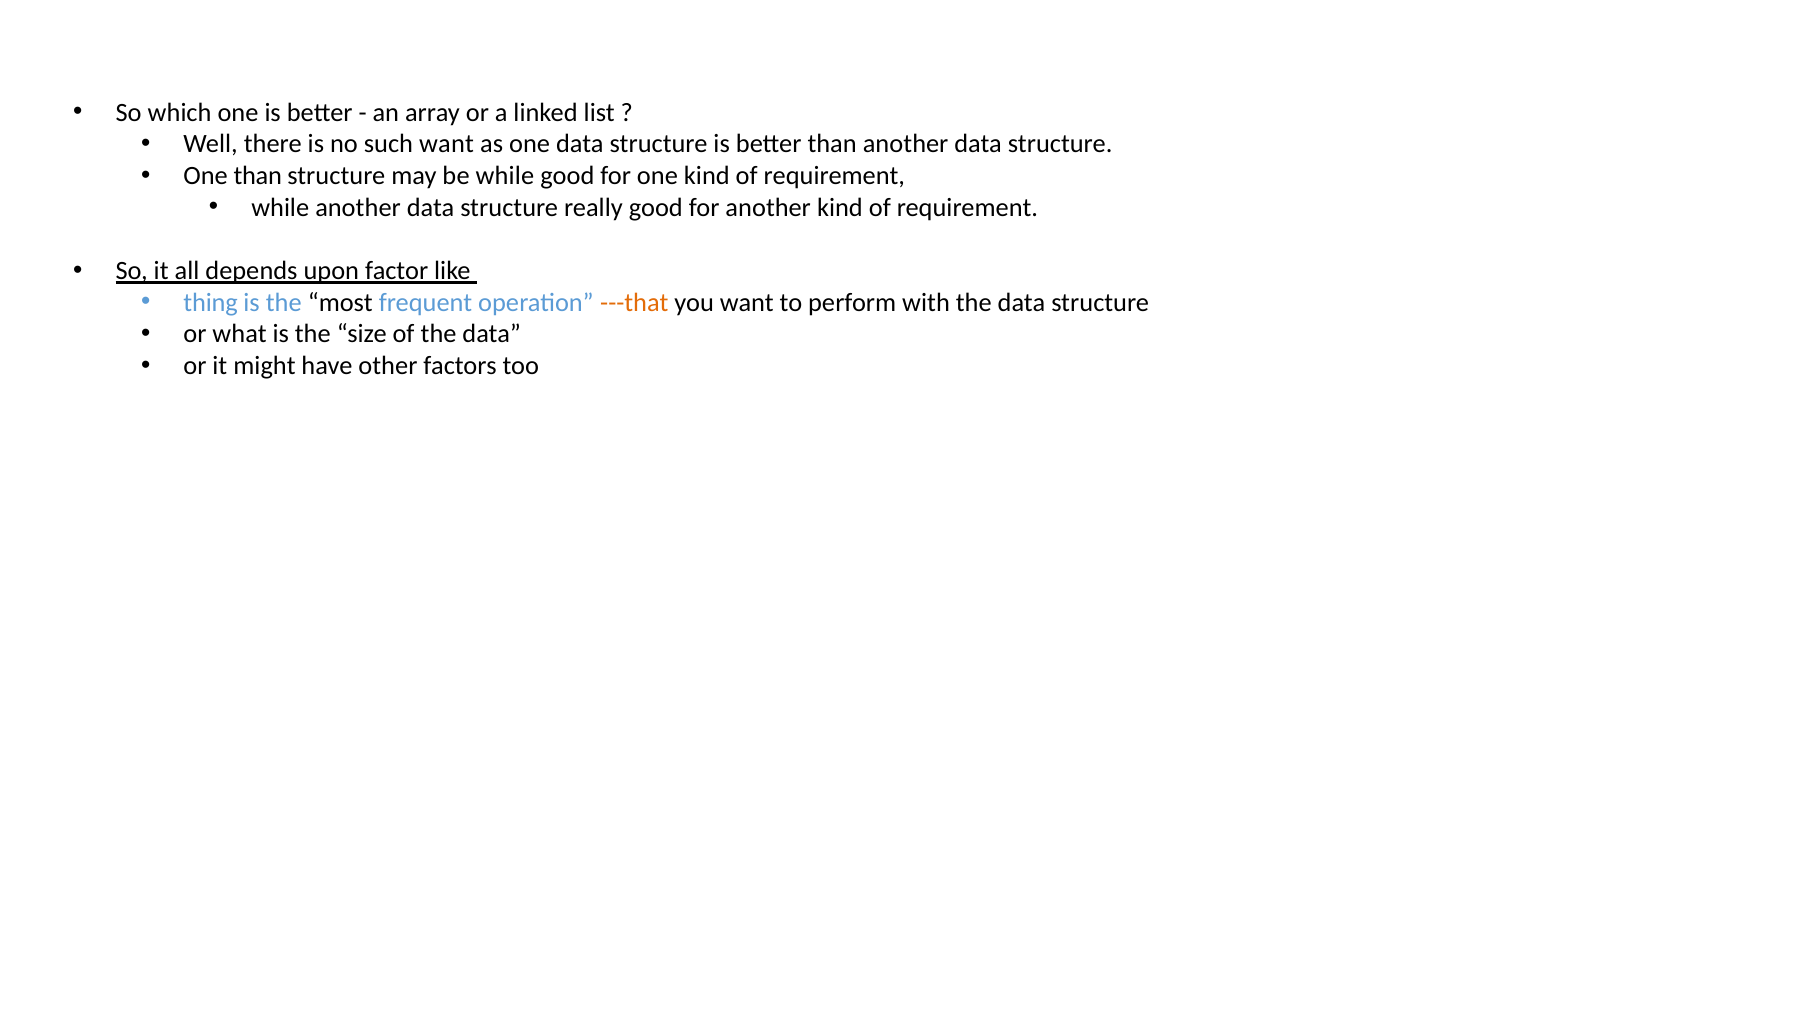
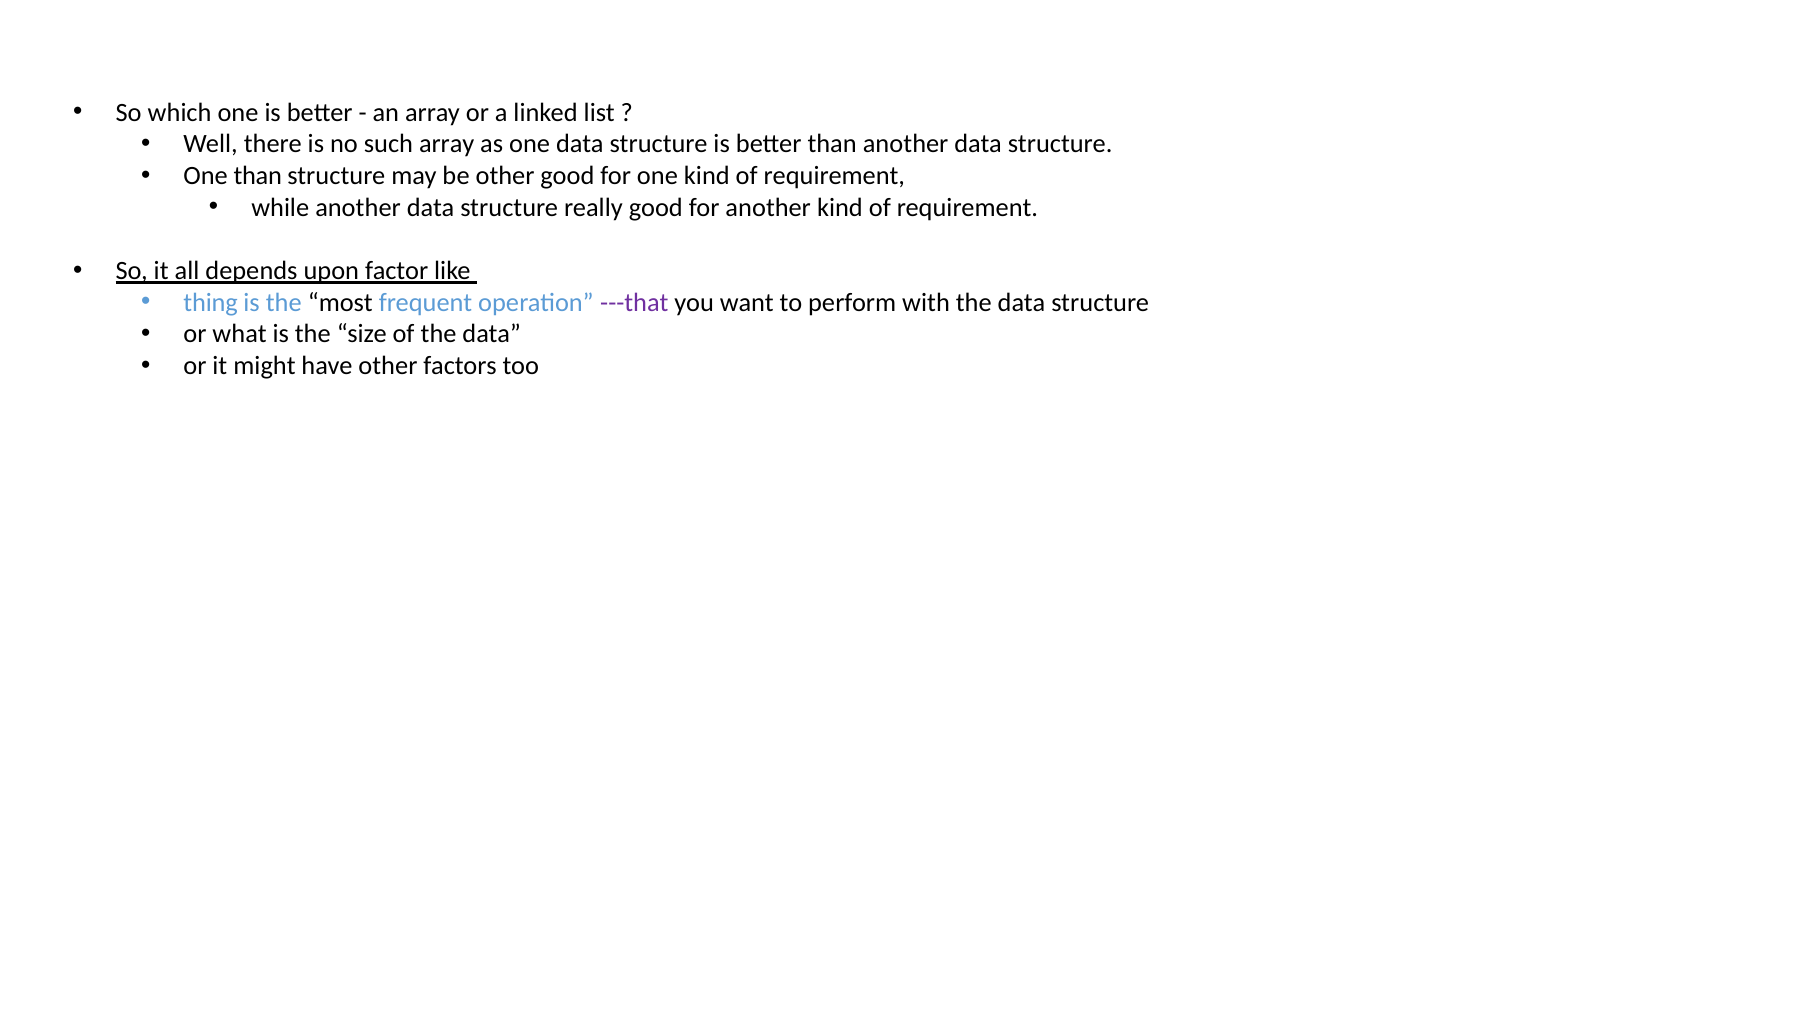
such want: want -> array
be while: while -> other
---that colour: orange -> purple
